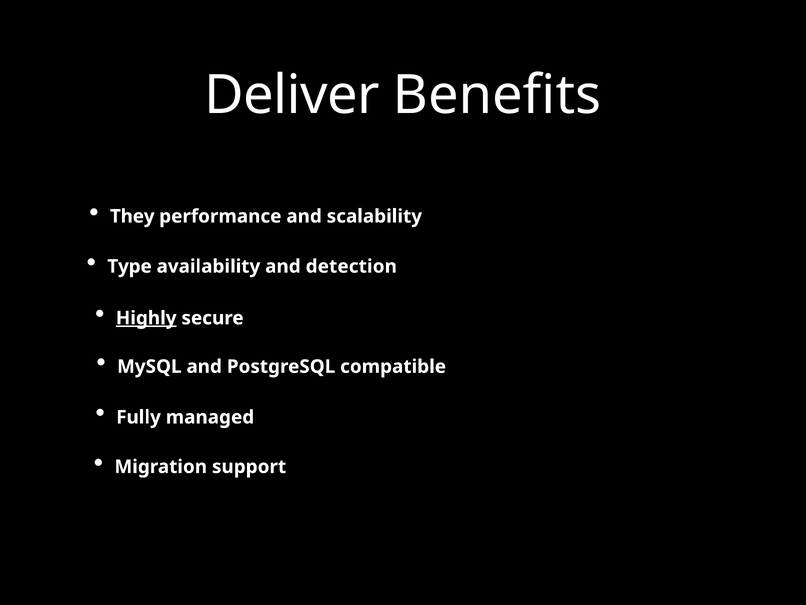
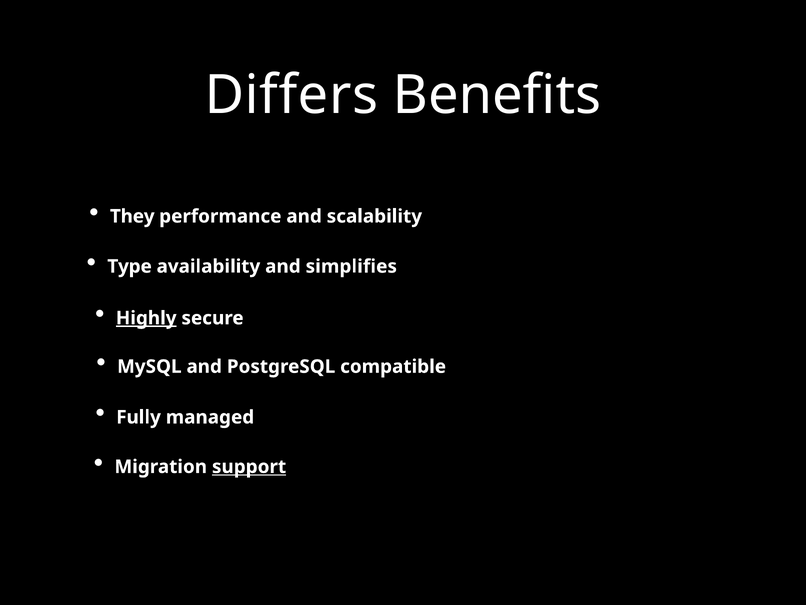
Deliver: Deliver -> Differs
detection: detection -> simplifies
support underline: none -> present
